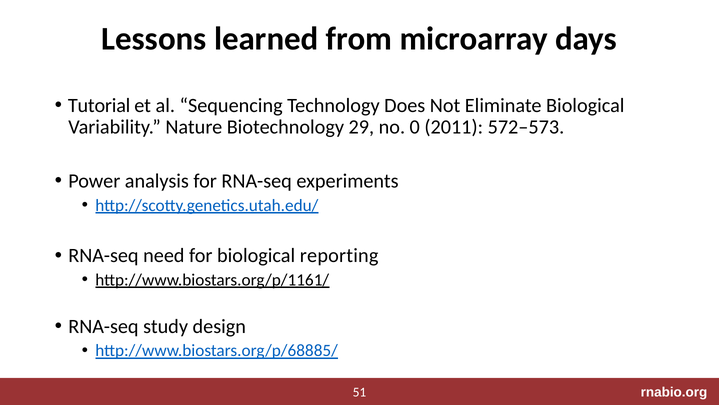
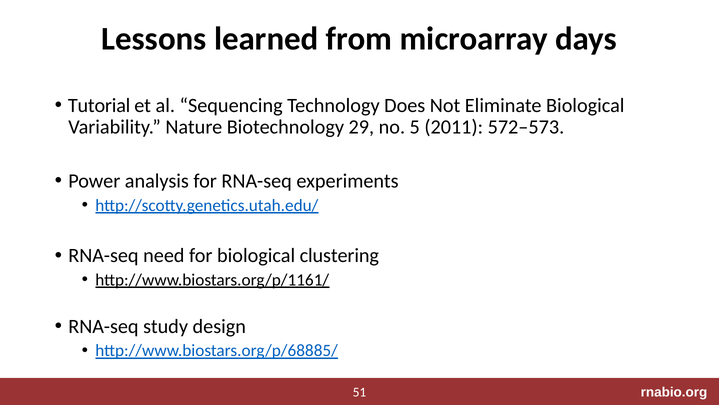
0: 0 -> 5
reporting: reporting -> clustering
